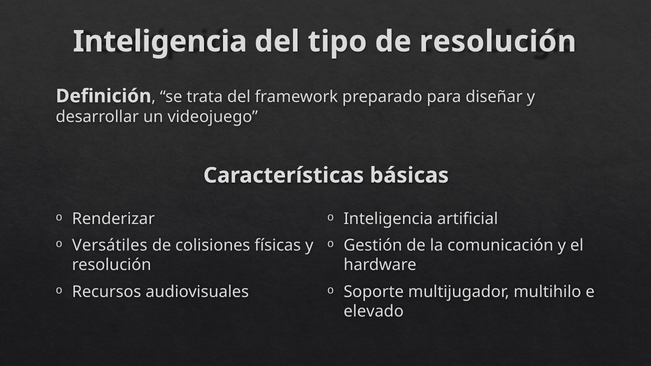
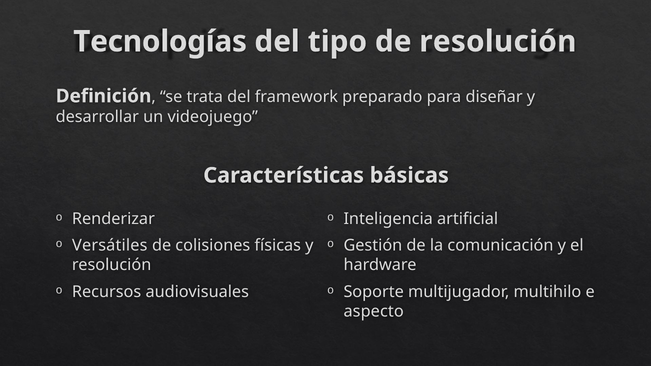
Inteligencia at (160, 42): Inteligencia -> Tecnologías
elevado: elevado -> aspecto
